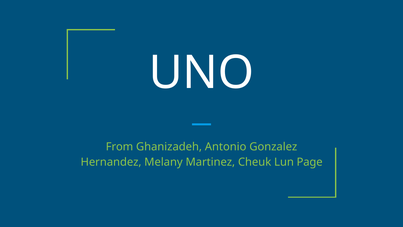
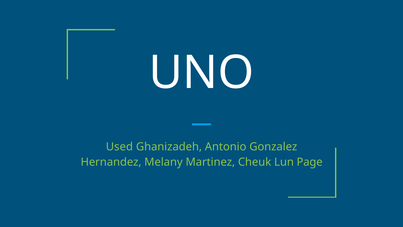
From: From -> Used
